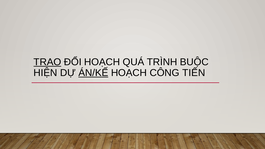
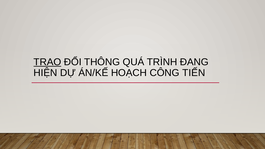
ĐỔI HOẠCH: HOẠCH -> THÔNG
BUỘC: BUỘC -> ĐANG
ÁN/KẾ underline: present -> none
